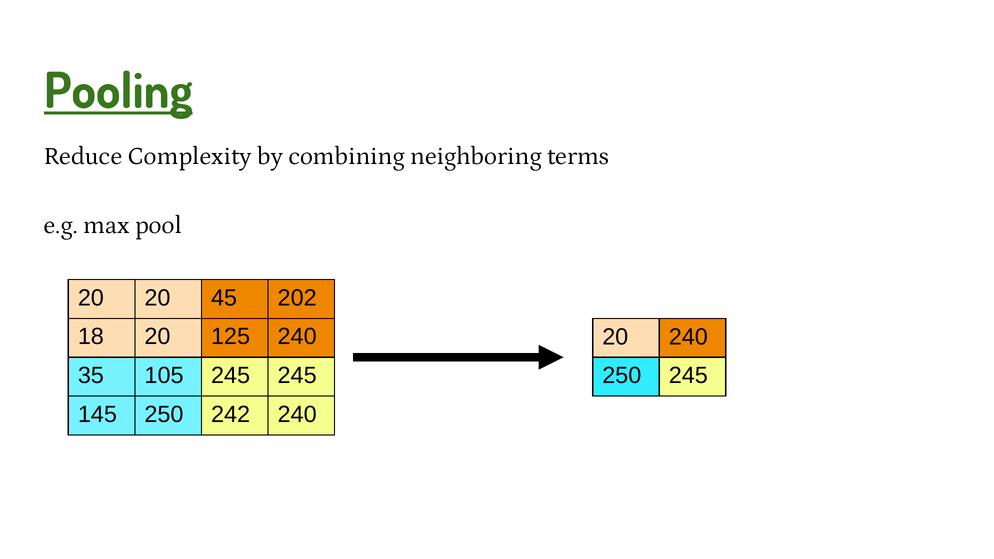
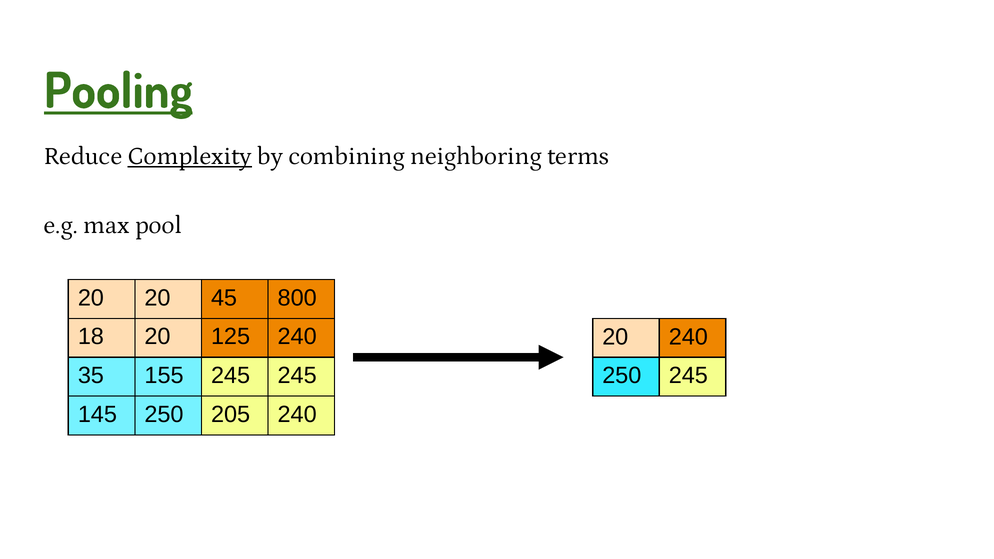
Complexity underline: none -> present
202: 202 -> 800
105: 105 -> 155
242: 242 -> 205
